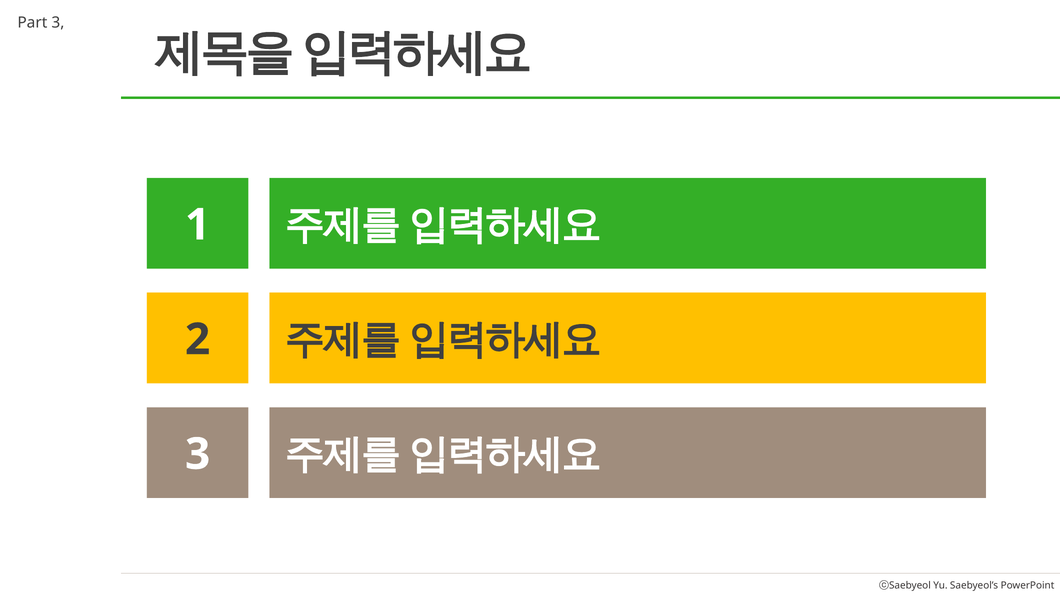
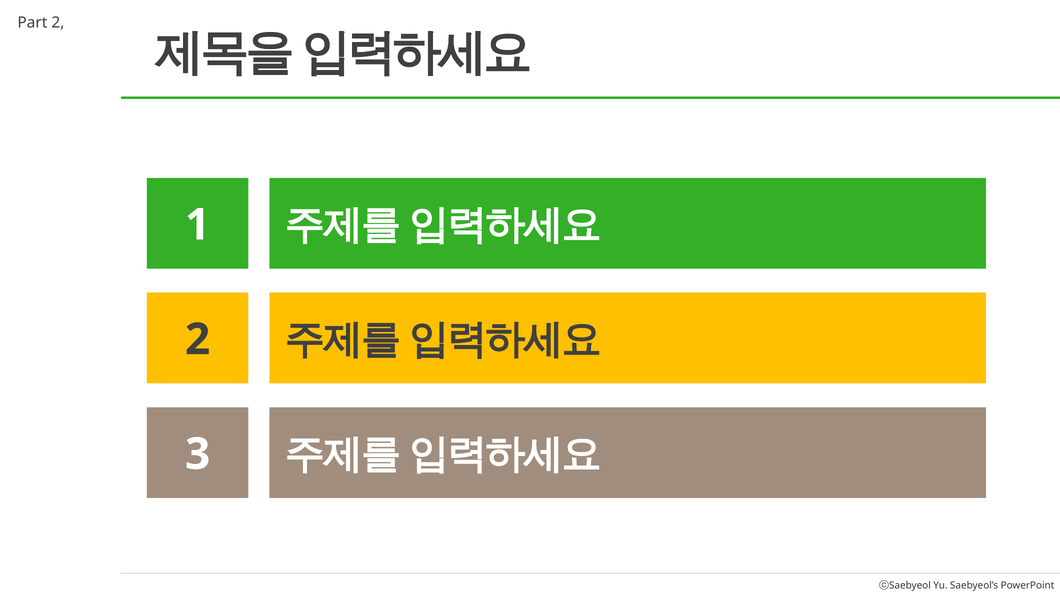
Part 3: 3 -> 2
